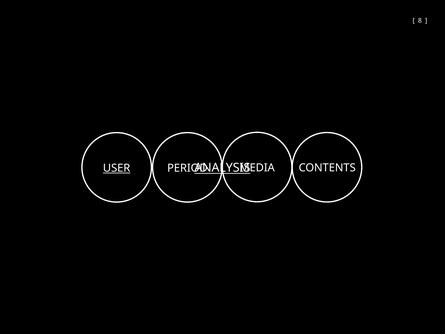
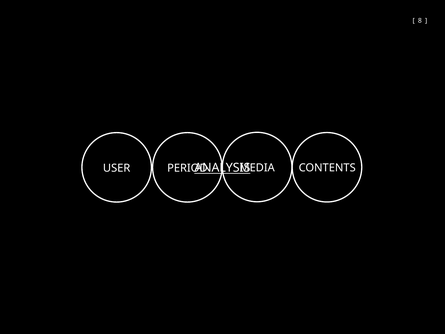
USER underline: present -> none
